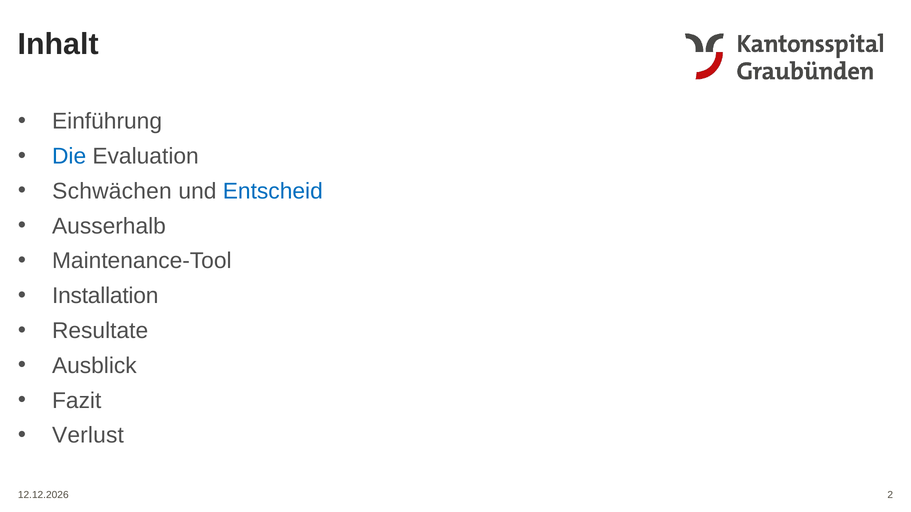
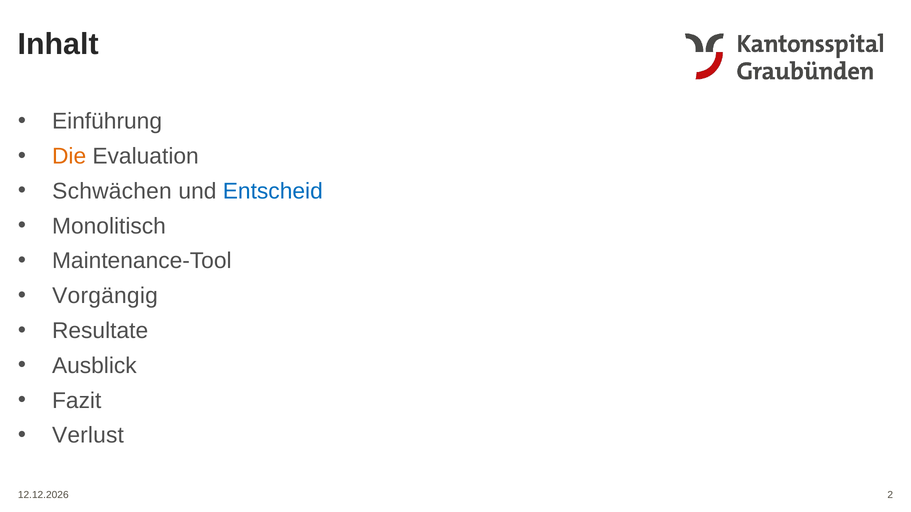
Die colour: blue -> orange
Ausserhalb: Ausserhalb -> Monolitisch
Installation: Installation -> Vorgängig
